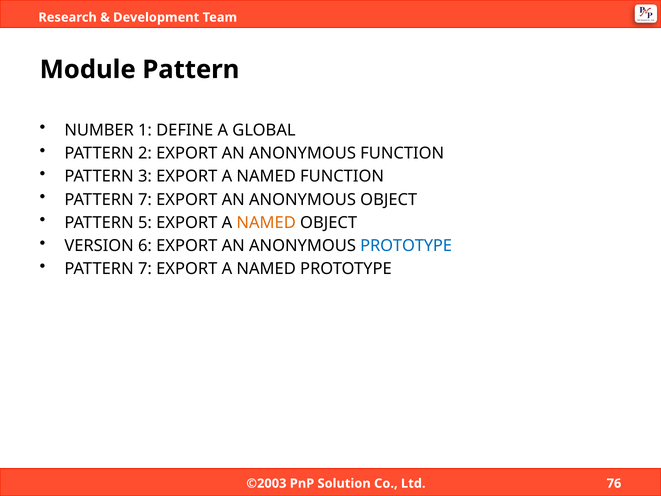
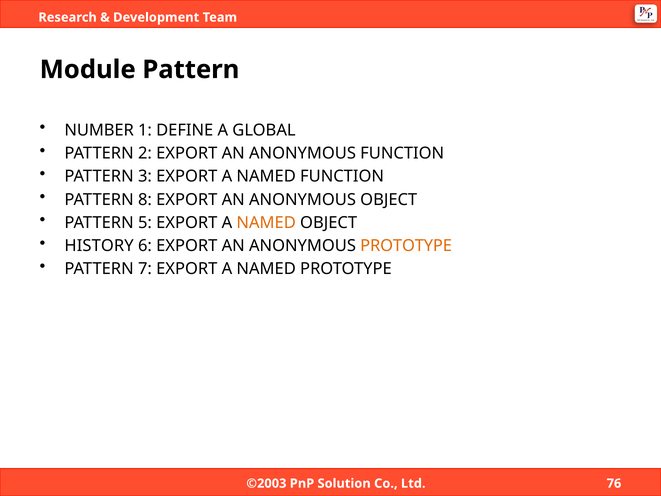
7 at (145, 199): 7 -> 8
VERSION: VERSION -> HISTORY
PROTOTYPE at (406, 246) colour: blue -> orange
